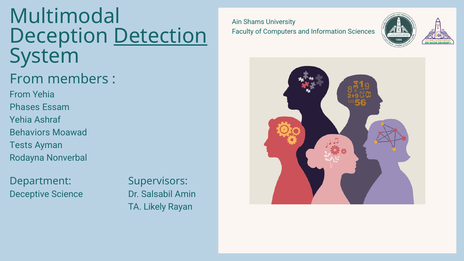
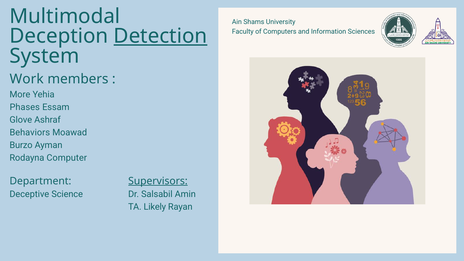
From at (27, 79): From -> Work
From at (20, 95): From -> More
Yehia at (21, 120): Yehia -> Glove
Tests: Tests -> Burzo
Nonverbal: Nonverbal -> Computer
Supervisors underline: none -> present
